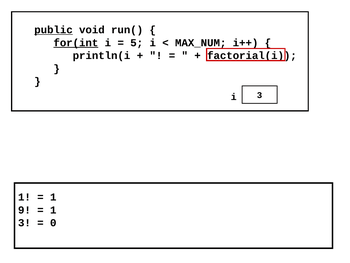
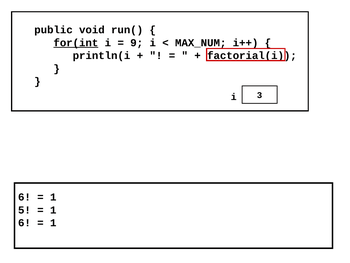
public underline: present -> none
5: 5 -> 9
1 at (24, 197): 1 -> 6
9: 9 -> 5
3 at (24, 222): 3 -> 6
0 at (53, 222): 0 -> 1
